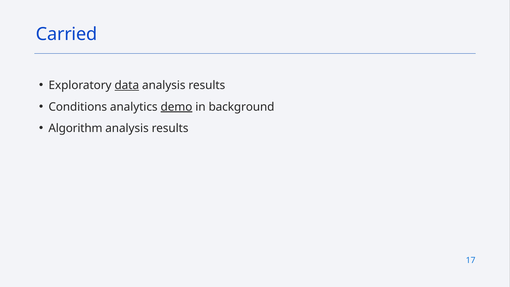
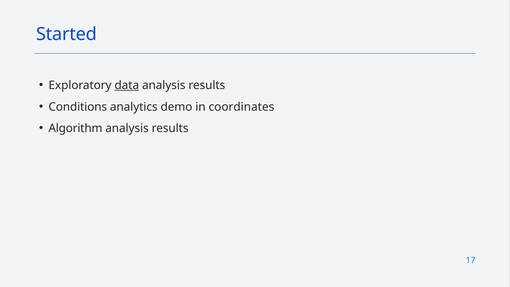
Carried: Carried -> Started
demo underline: present -> none
background: background -> coordinates
